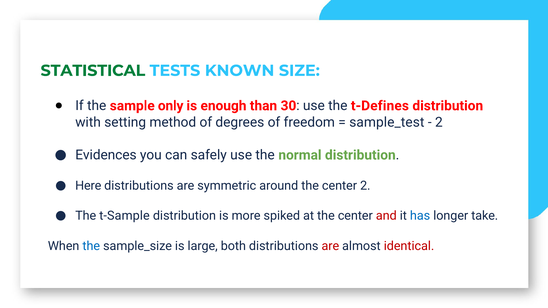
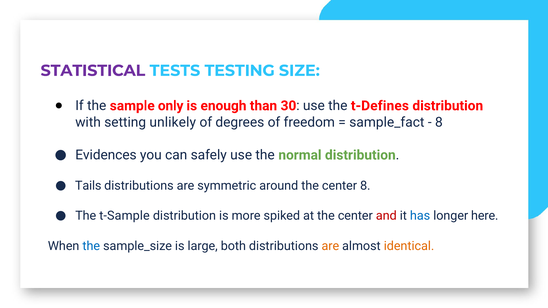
STATISTICAL colour: green -> purple
KNOWN: KNOWN -> TESTING
method: method -> unlikely
sample_test: sample_test -> sample_fact
2 at (439, 122): 2 -> 8
Here: Here -> Tails
center 2: 2 -> 8
take: take -> here
are at (330, 246) colour: red -> orange
identical colour: red -> orange
